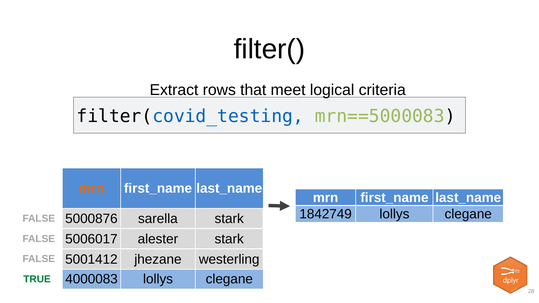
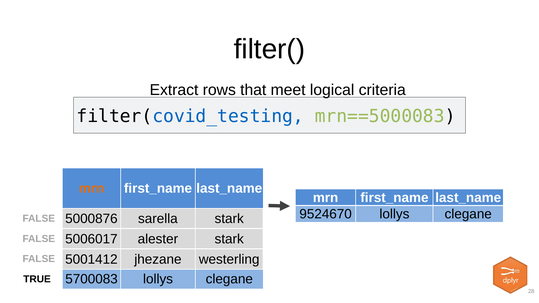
1842749: 1842749 -> 9524670
4000083: 4000083 -> 5700083
TRUE colour: green -> black
